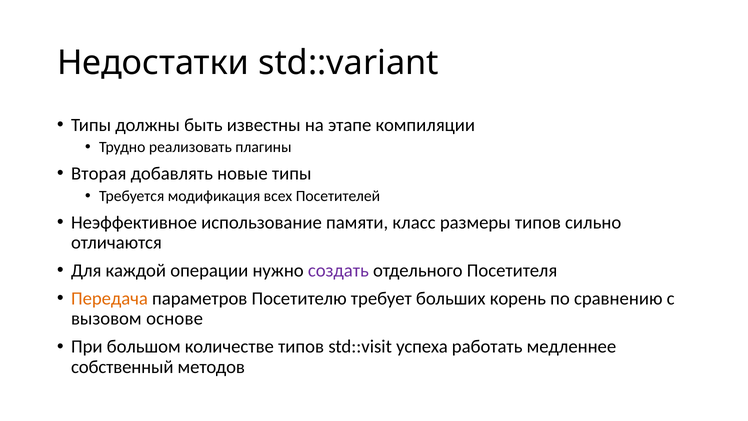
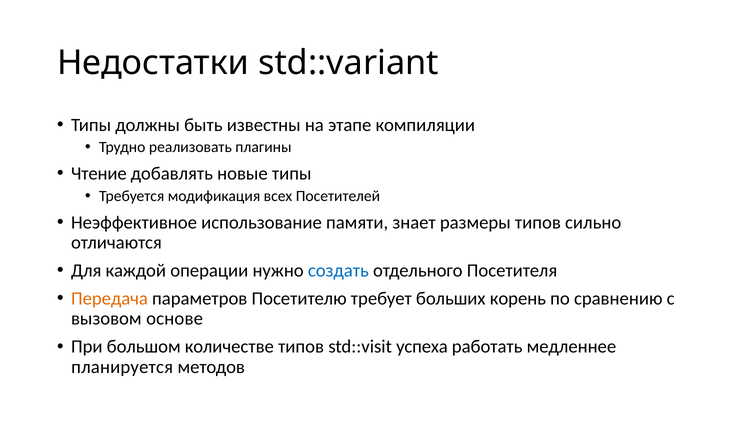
Вторая: Вторая -> Чтение
класс: класс -> знает
создать colour: purple -> blue
собственный: собственный -> планируется
